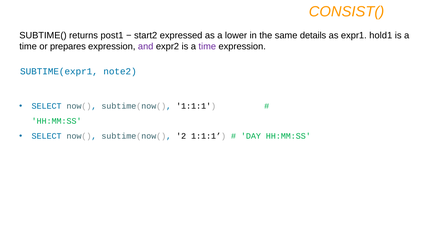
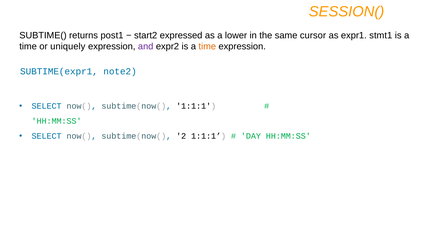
CONSIST(: CONSIST( -> SESSION(
details: details -> cursor
hold1: hold1 -> stmt1
prepares: prepares -> uniquely
time at (207, 46) colour: purple -> orange
